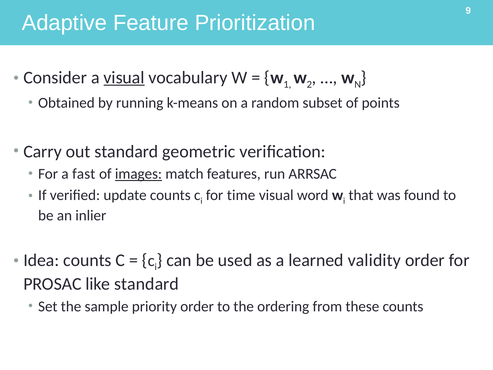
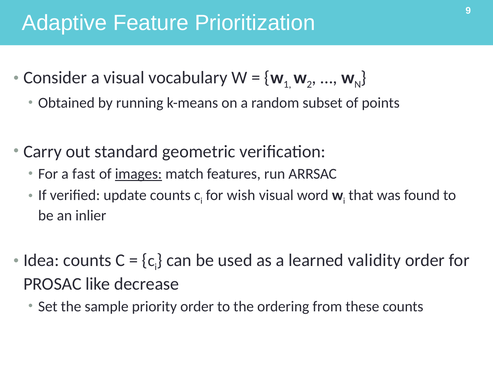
visual at (124, 77) underline: present -> none
time: time -> wish
like standard: standard -> decrease
